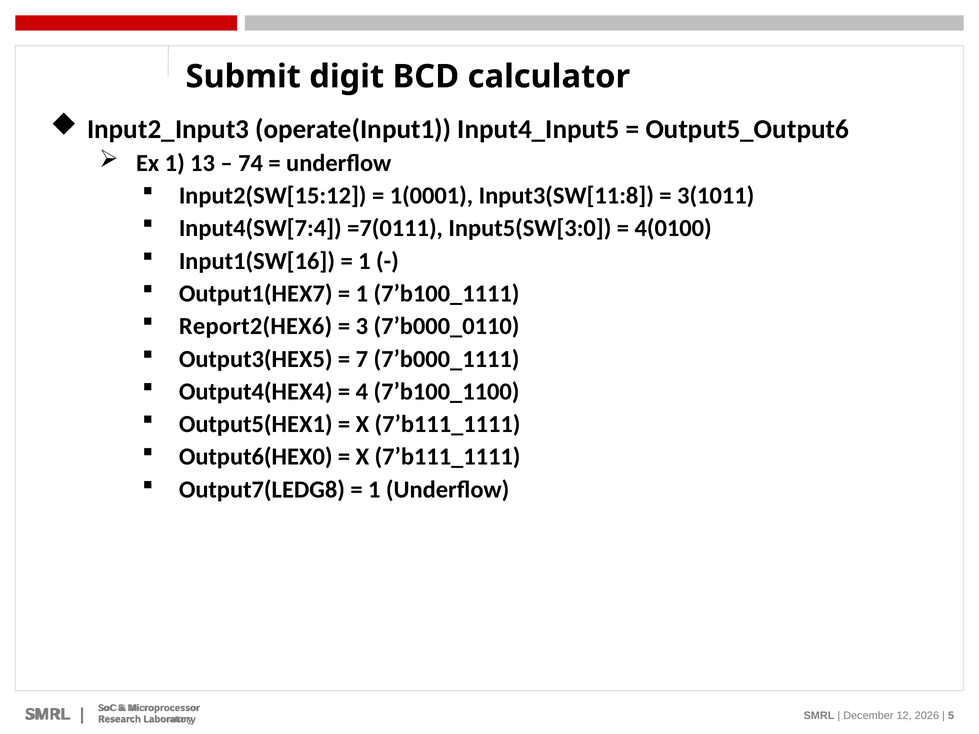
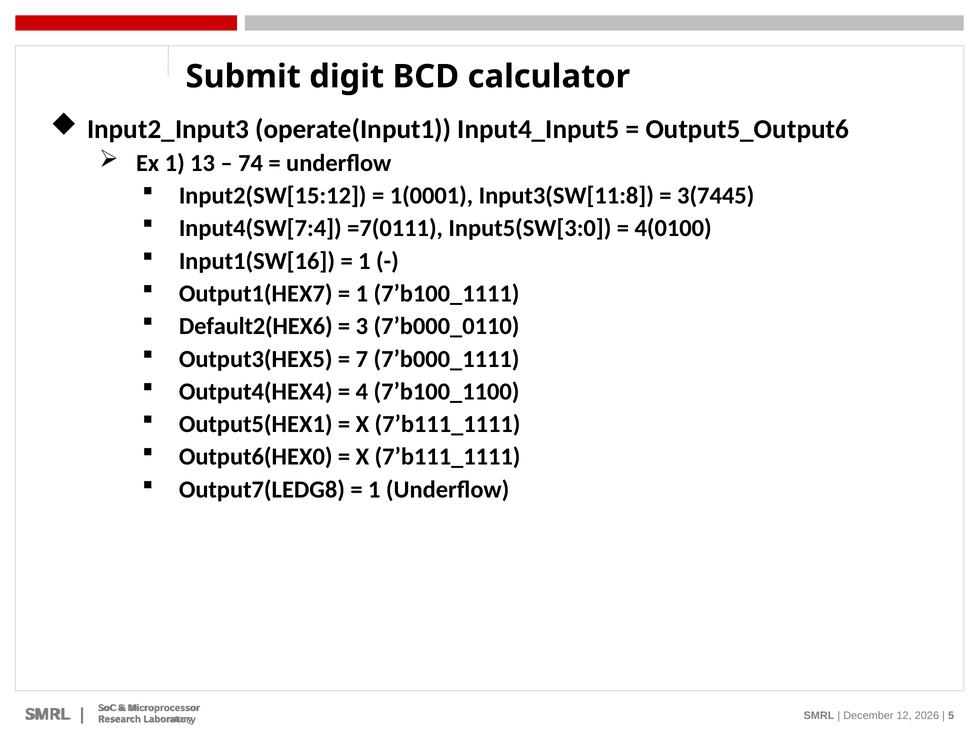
3(1011: 3(1011 -> 3(7445
Report2(HEX6: Report2(HEX6 -> Default2(HEX6
